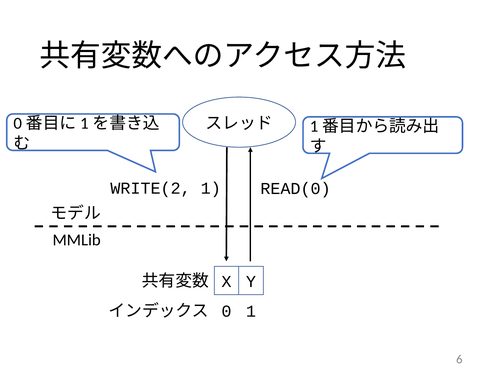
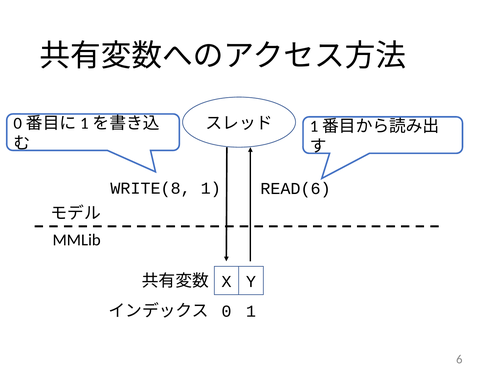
WRITE(2: WRITE(2 -> WRITE(8
READ(0: READ(0 -> READ(6
